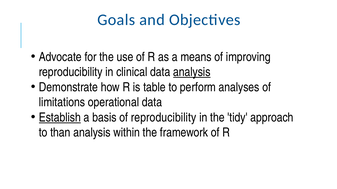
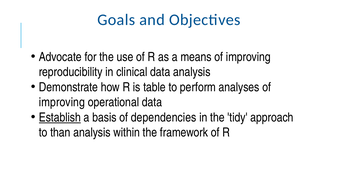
analysis at (192, 72) underline: present -> none
limitations at (62, 103): limitations -> improving
of reproducibility: reproducibility -> dependencies
